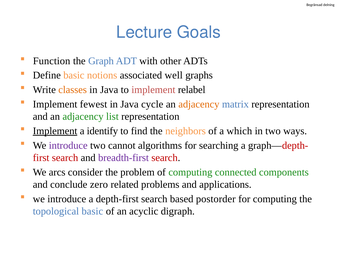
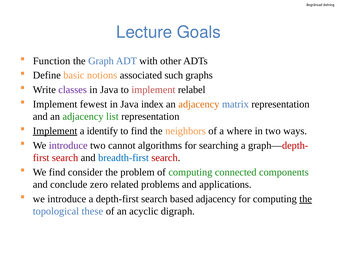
well: well -> such
classes colour: orange -> purple
cycle: cycle -> index
which: which -> where
breadth-first colour: purple -> blue
We arcs: arcs -> find
based postorder: postorder -> adjacency
the at (306, 199) underline: none -> present
topological basic: basic -> these
